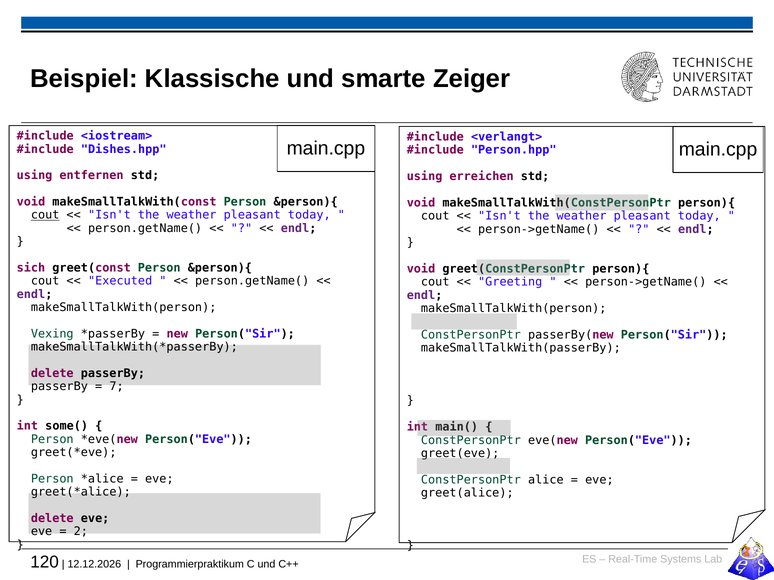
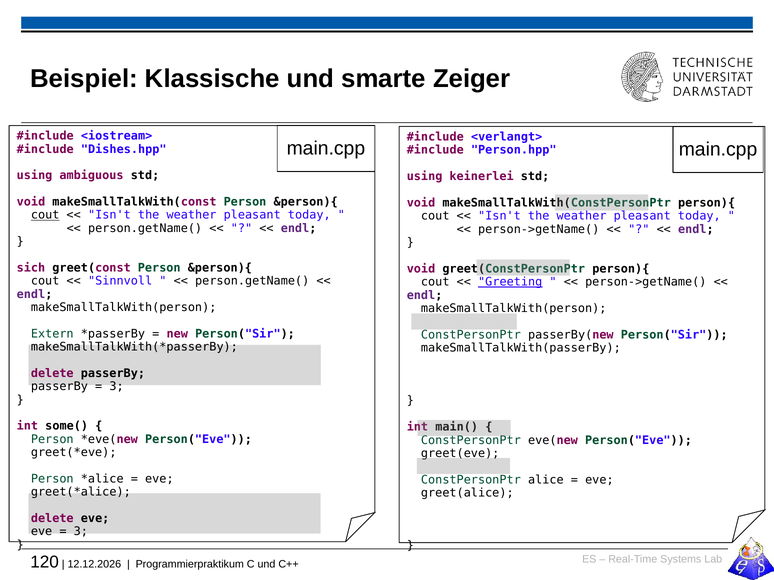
entfernen: entfernen -> ambiguous
erreichen: erreichen -> keinerlei
Executed: Executed -> Sinnvoll
Greeting underline: none -> present
Vexing: Vexing -> Extern
7 at (117, 387): 7 -> 3
2 at (81, 532): 2 -> 3
